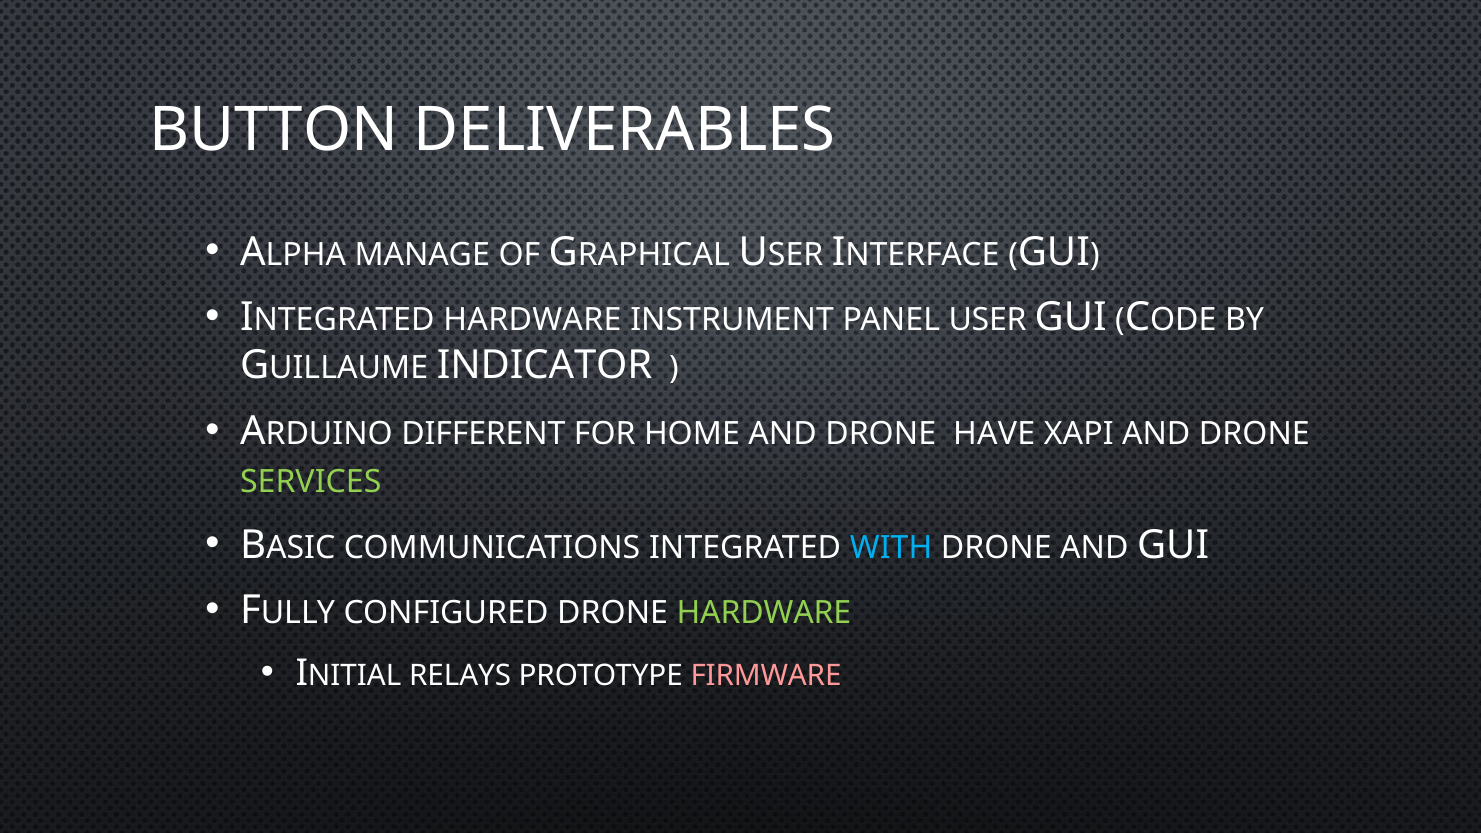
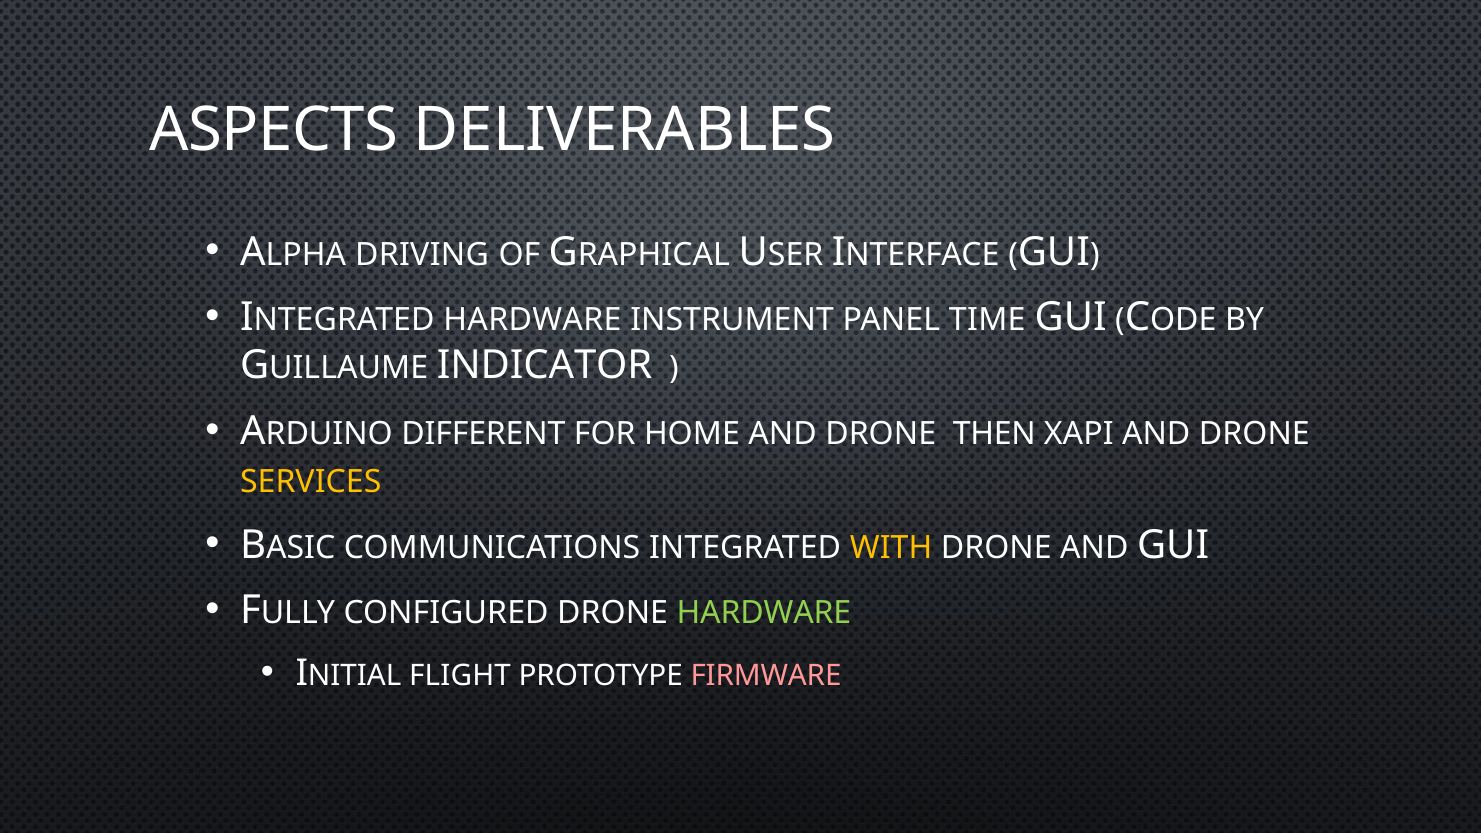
BUTTON: BUTTON -> ASPECTS
MANAGE: MANAGE -> DRIVING
USER: USER -> TIME
HAVE: HAVE -> THEN
SERVICES colour: light green -> yellow
WITH colour: light blue -> yellow
RELAYS: RELAYS -> FLIGHT
